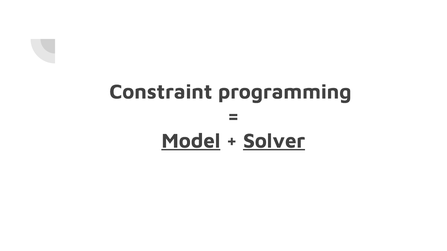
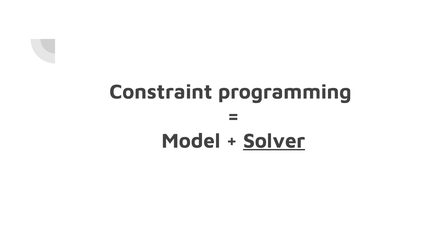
Model underline: present -> none
